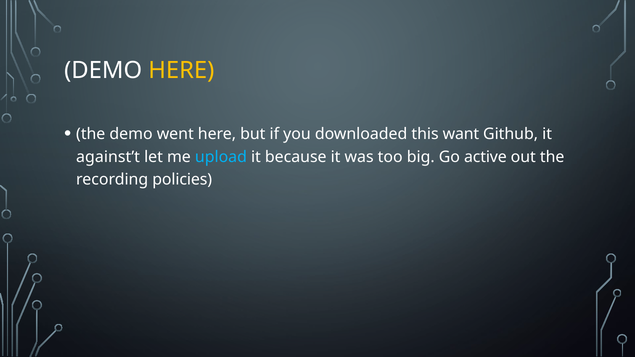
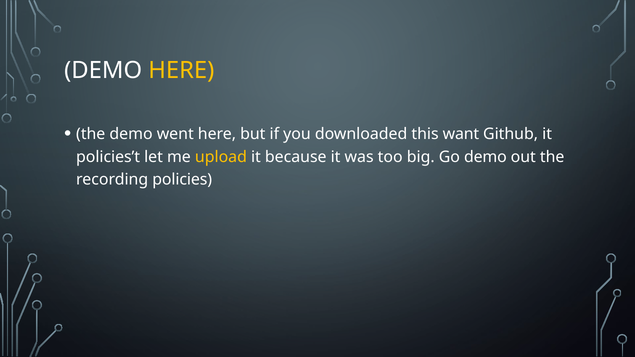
against’t: against’t -> policies’t
upload colour: light blue -> yellow
Go active: active -> demo
